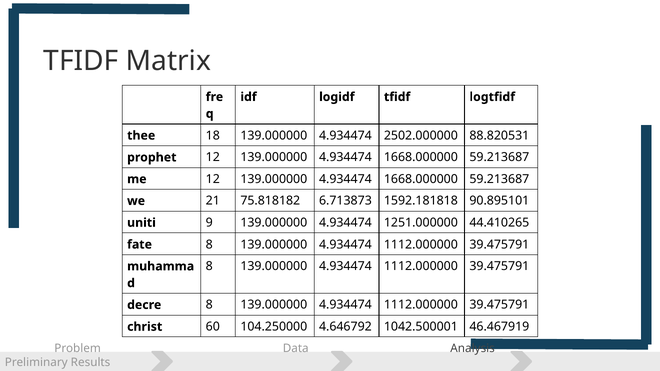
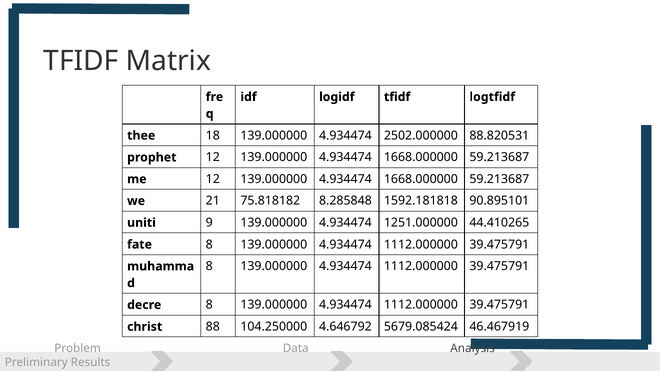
6.713873: 6.713873 -> 8.285848
60: 60 -> 88
1042.500001: 1042.500001 -> 5679.085424
